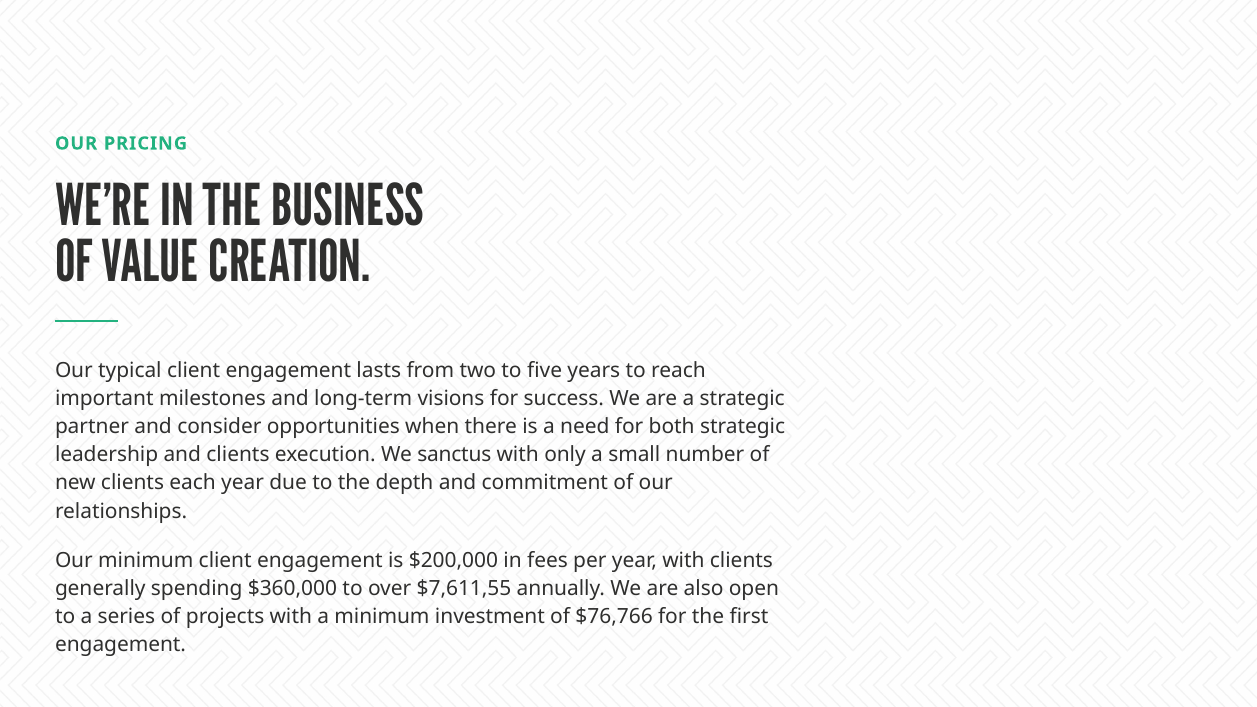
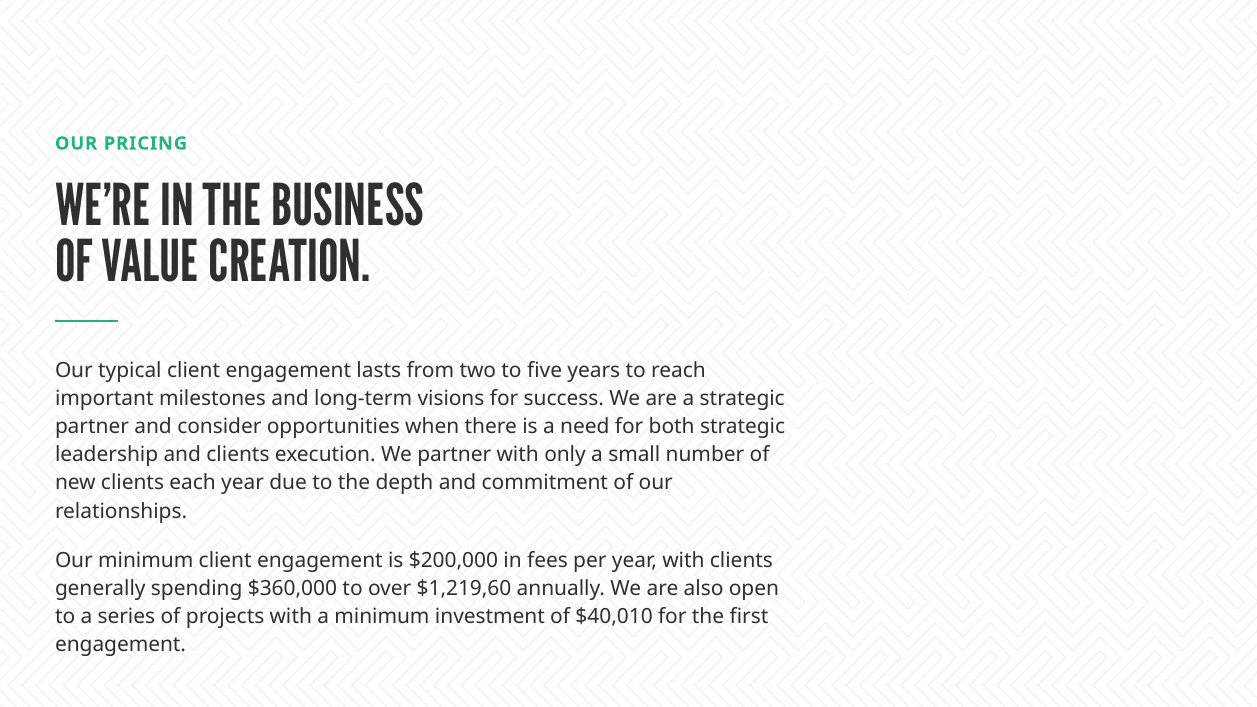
We sanctus: sanctus -> partner
$7,611,55: $7,611,55 -> $1,219,60
$76,766: $76,766 -> $40,010
